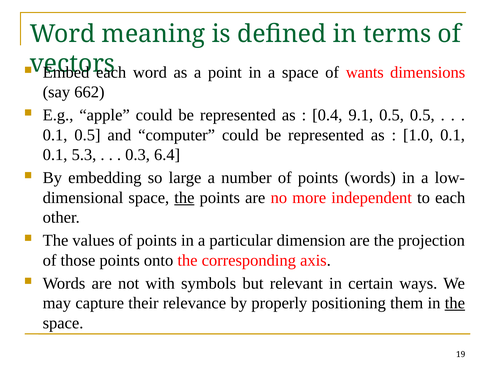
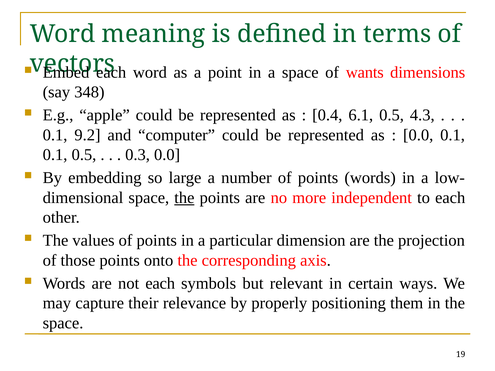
662: 662 -> 348
9.1: 9.1 -> 6.1
0.5 0.5: 0.5 -> 4.3
0.1 0.5: 0.5 -> 9.2
1.0 at (418, 135): 1.0 -> 0.0
0.1 5.3: 5.3 -> 0.5
0.3 6.4: 6.4 -> 0.0
not with: with -> each
the at (455, 303) underline: present -> none
